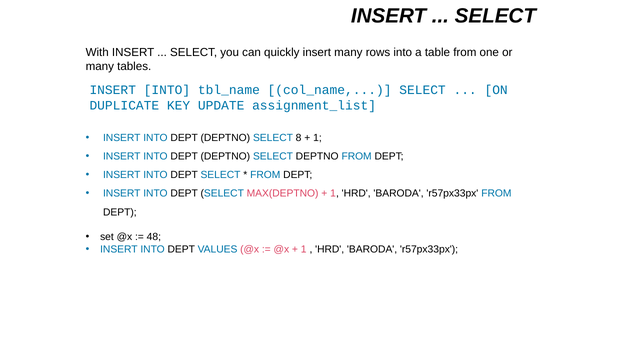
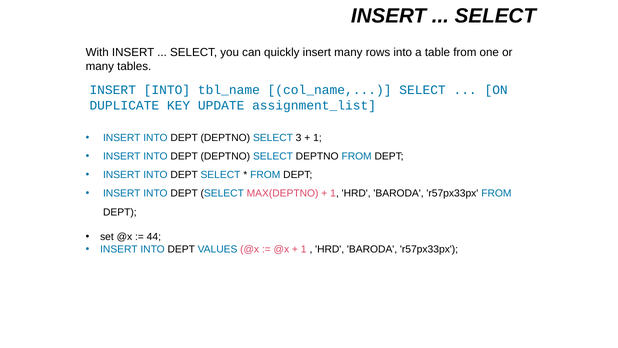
8: 8 -> 3
48: 48 -> 44
